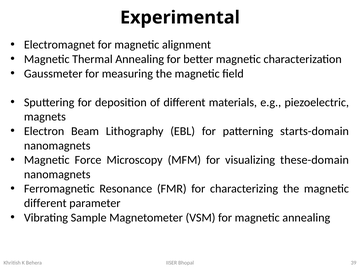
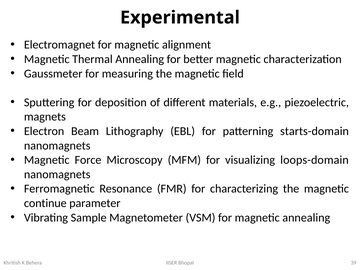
these-domain: these-domain -> loops-domain
different at (45, 203): different -> continue
